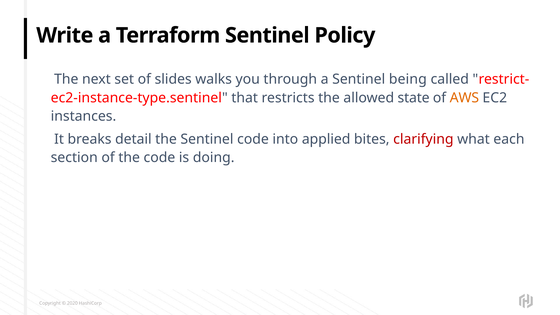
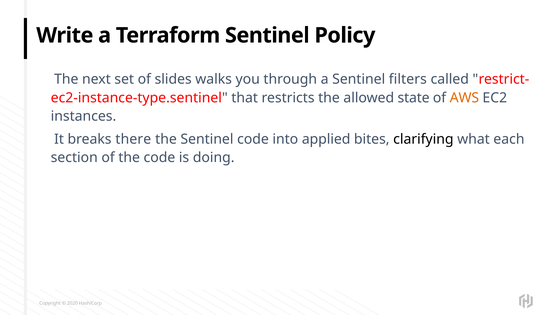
being: being -> filters
detail: detail -> there
clarifying colour: red -> black
